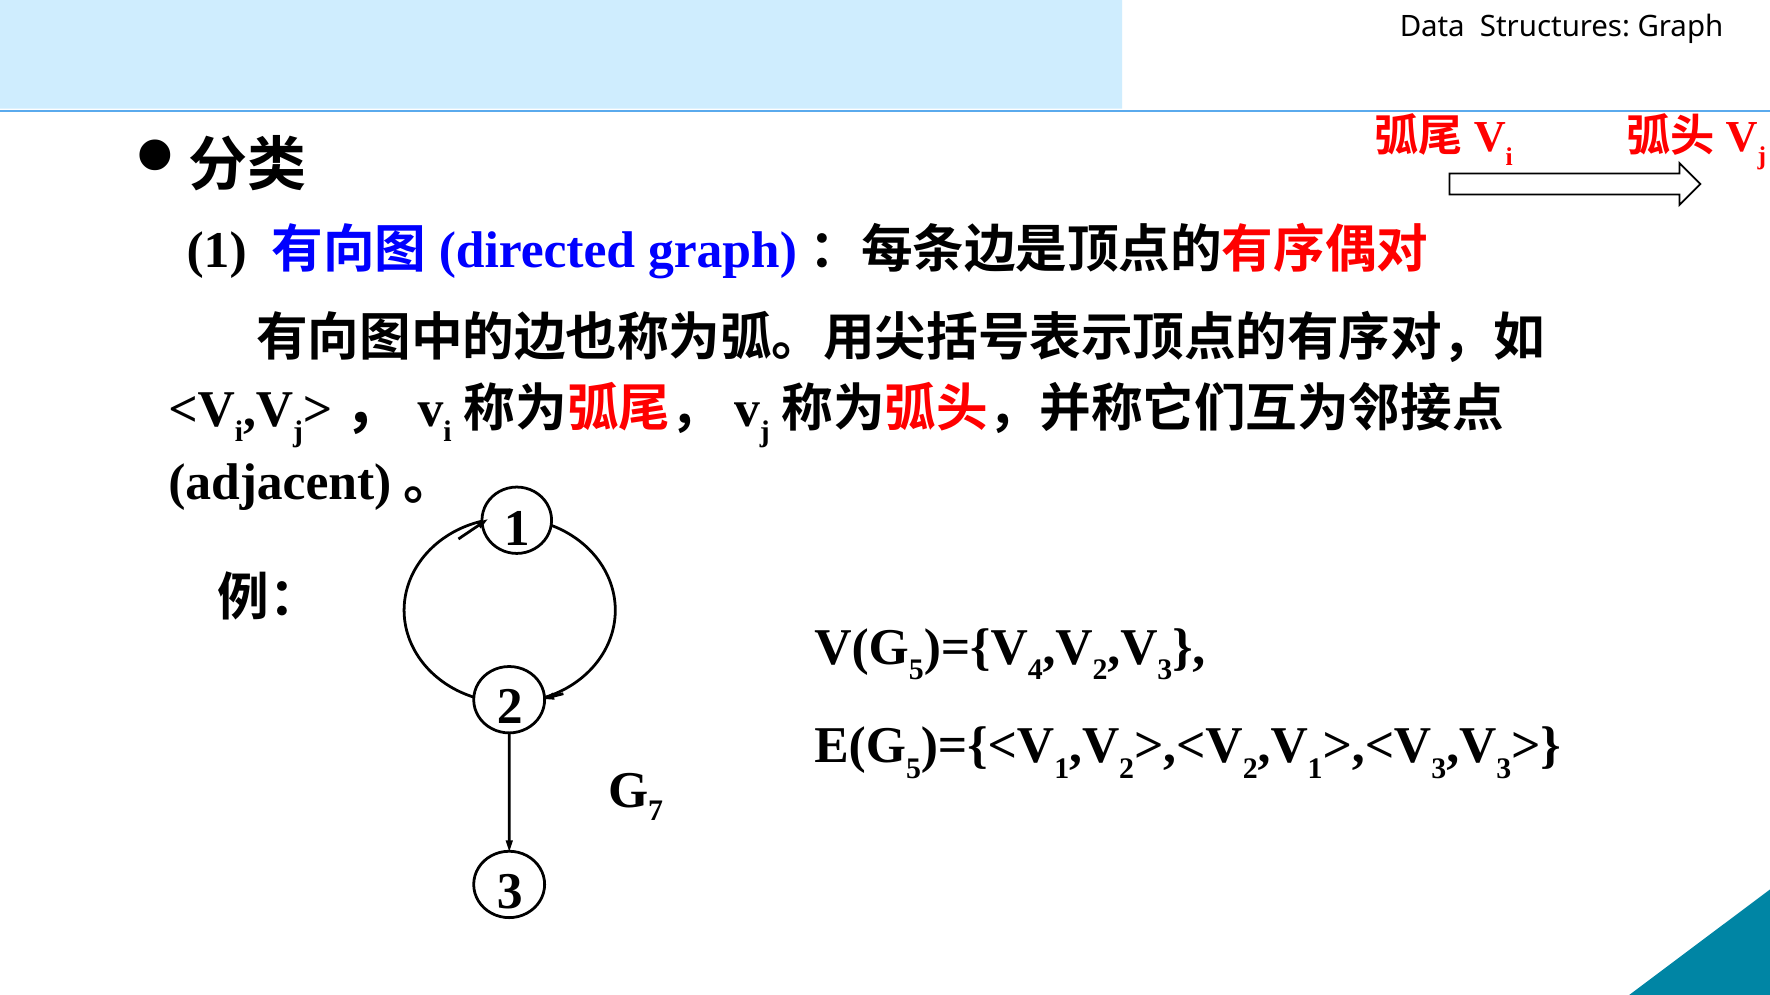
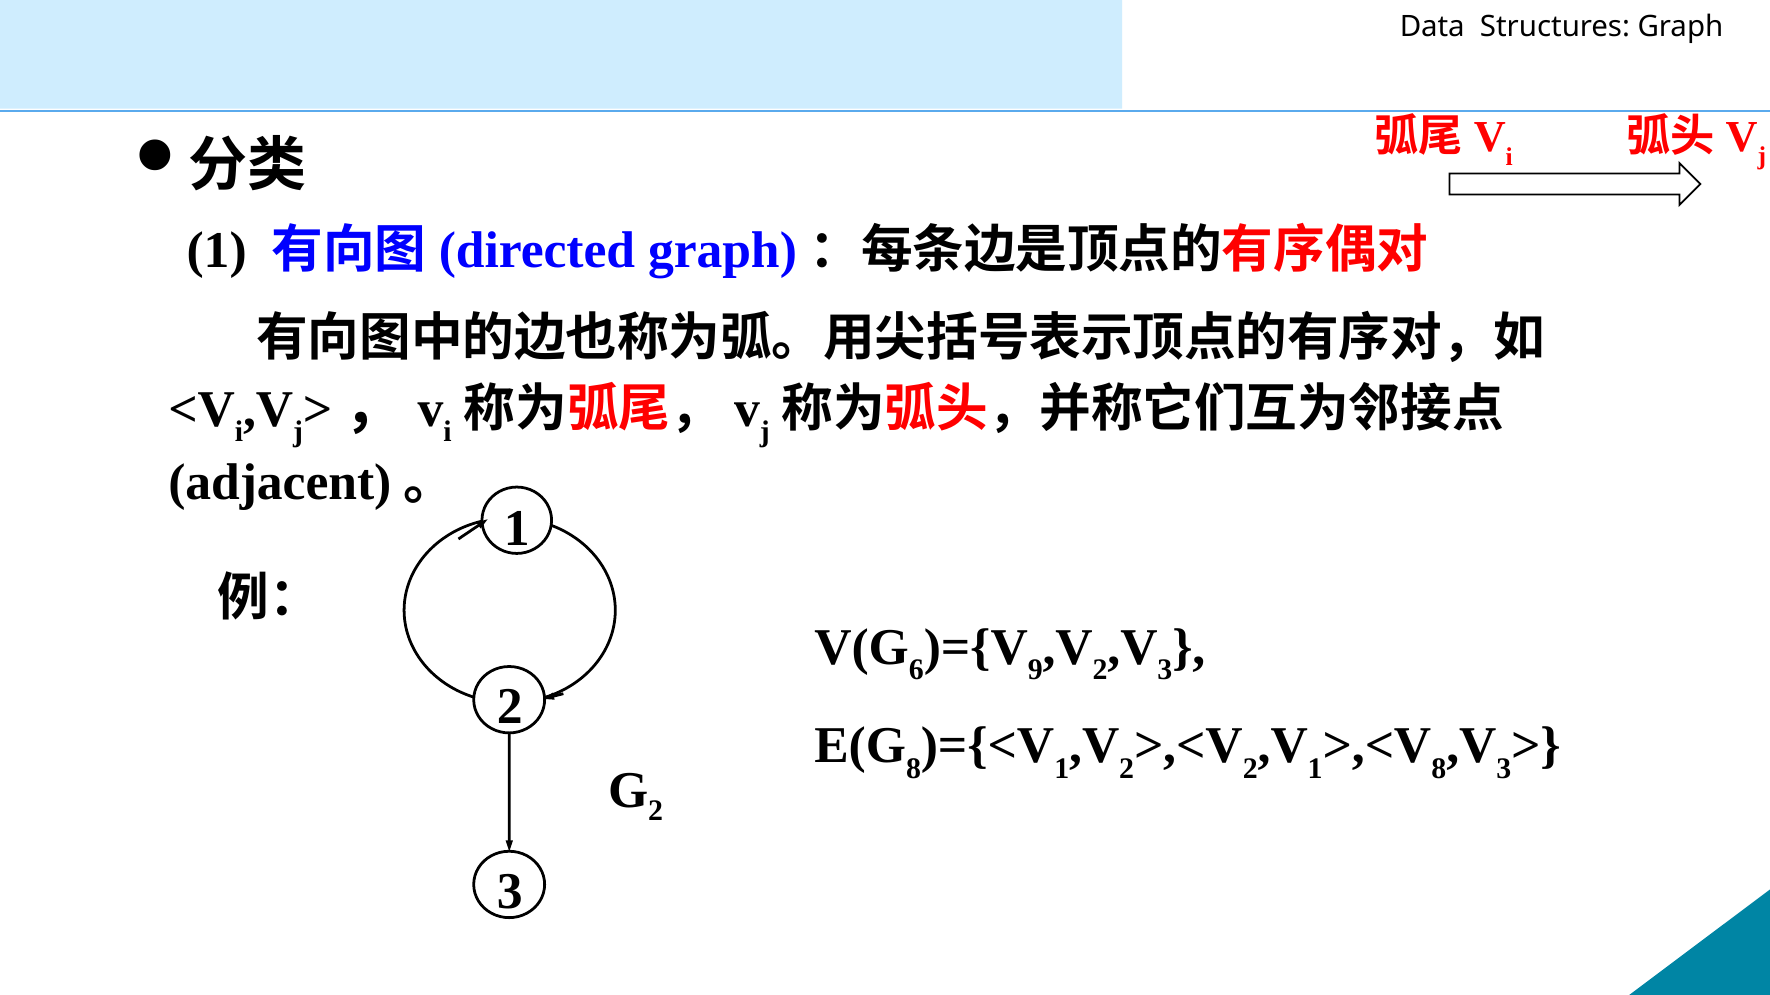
5 at (916, 670): 5 -> 6
4: 4 -> 9
5 at (914, 769): 5 -> 8
3 at (1439, 769): 3 -> 8
7 at (656, 811): 7 -> 2
